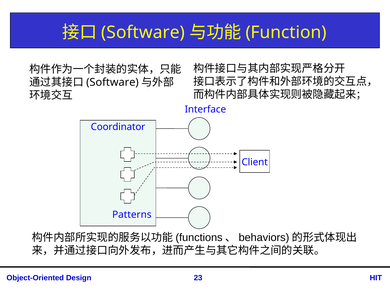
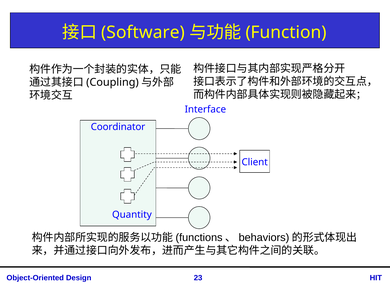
Software at (112, 82): Software -> Coupling
Patterns: Patterns -> Quantity
